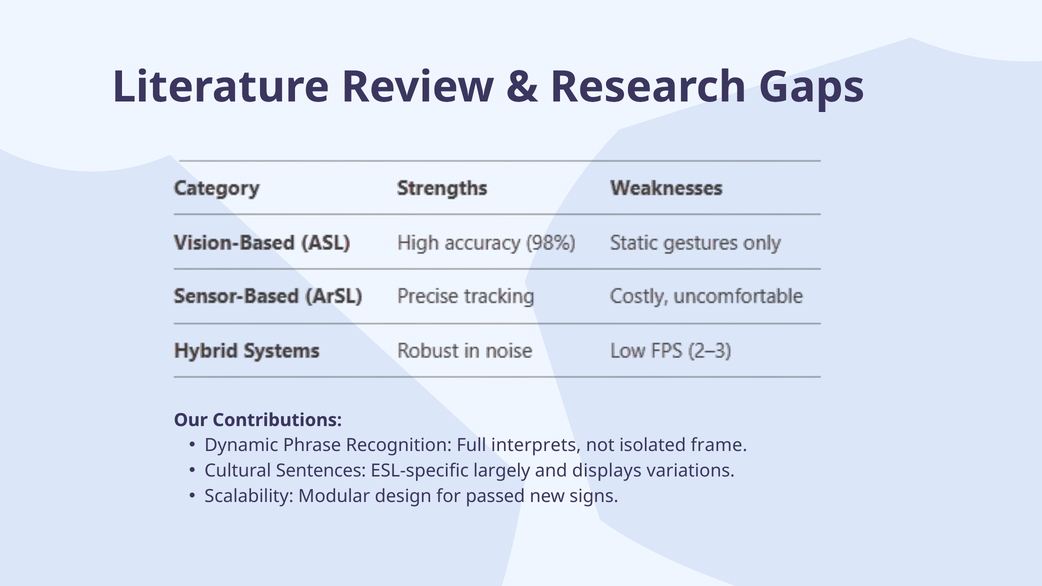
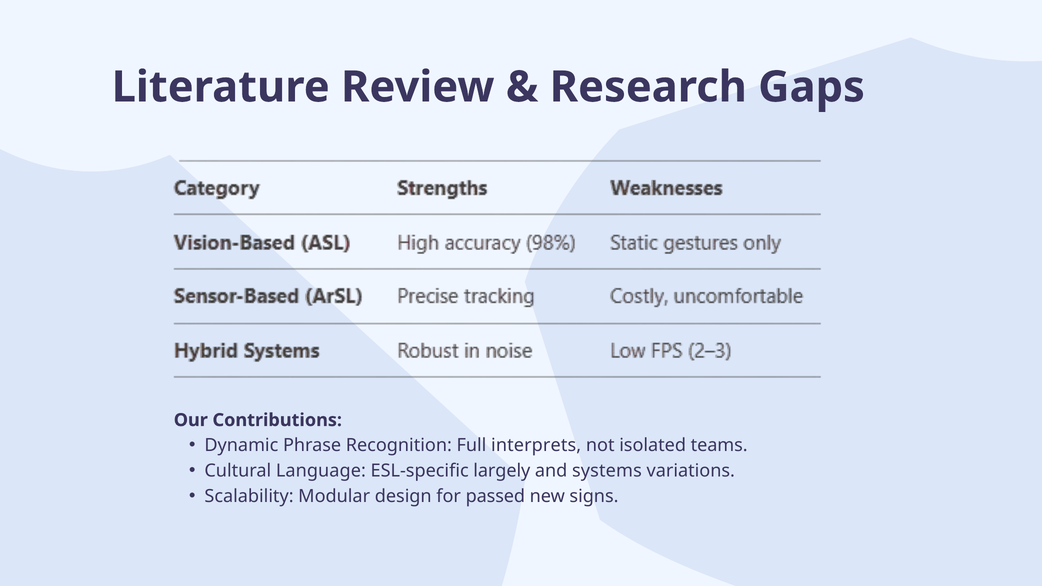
frame: frame -> teams
Sentences: Sentences -> Language
displays: displays -> systems
